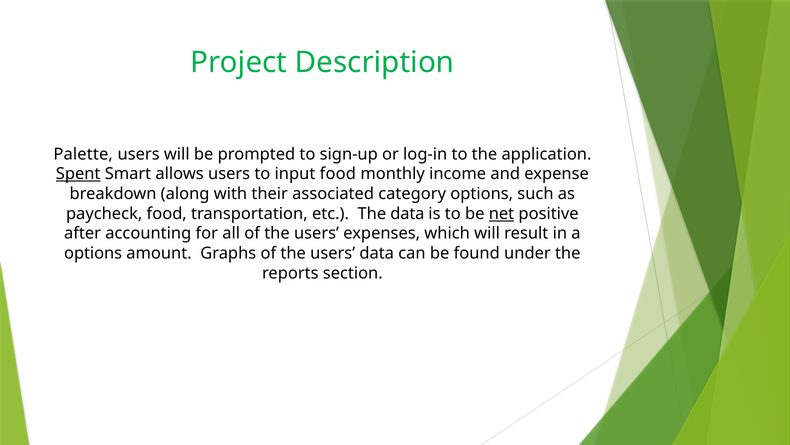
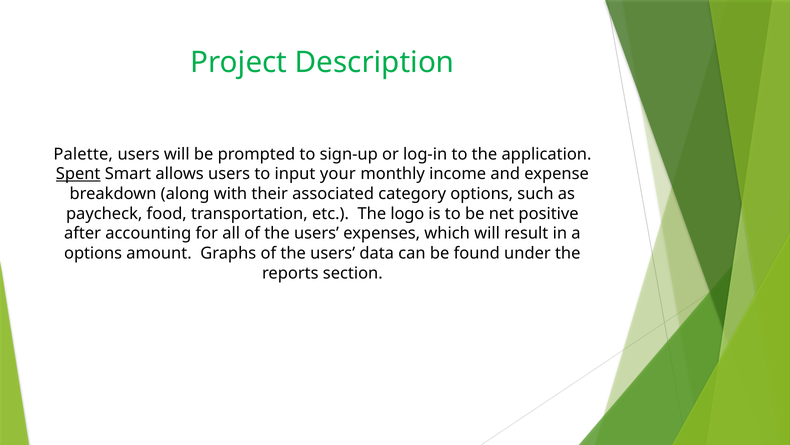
input food: food -> your
The data: data -> logo
net underline: present -> none
